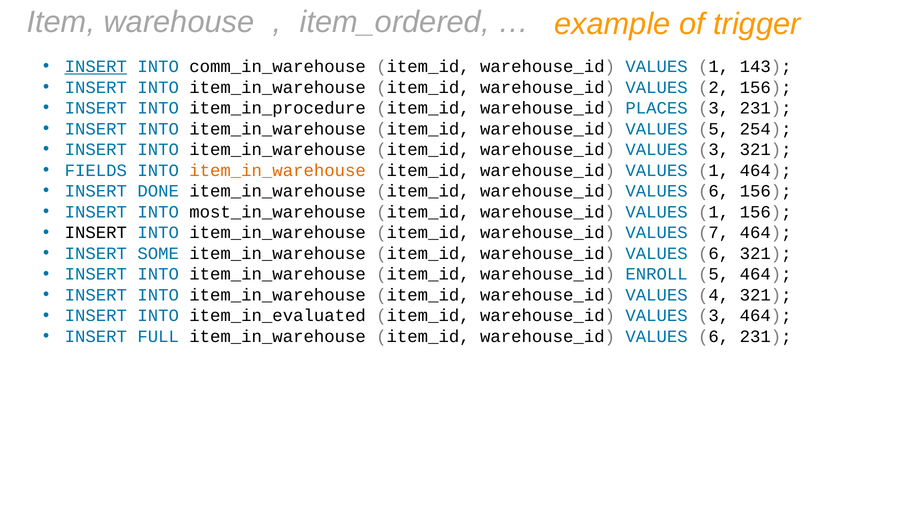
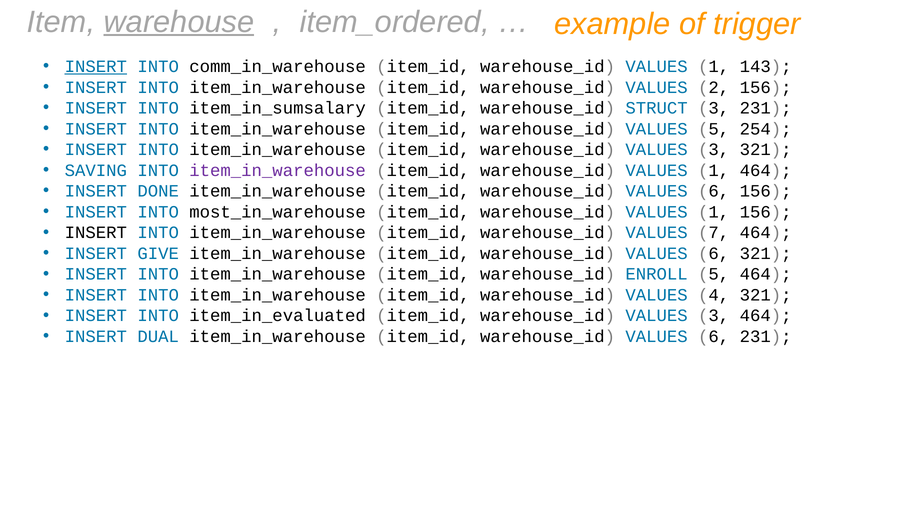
warehouse underline: none -> present
item_in_procedure: item_in_procedure -> item_in_sumsalary
PLACES: PLACES -> STRUCT
FIELDS: FIELDS -> SAVING
item_in_warehouse at (278, 171) colour: orange -> purple
SOME: SOME -> GIVE
FULL: FULL -> DUAL
